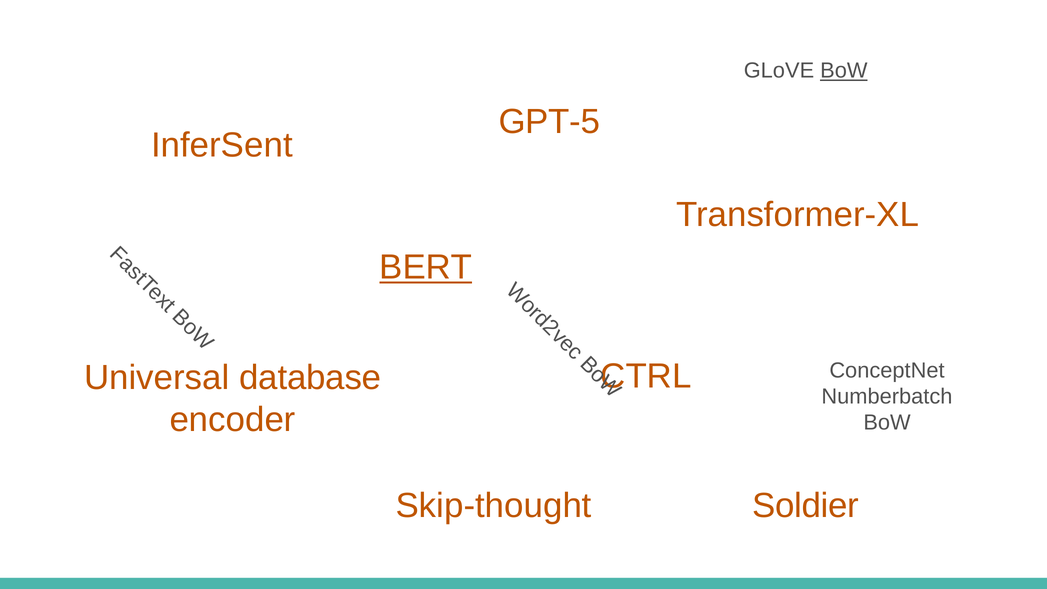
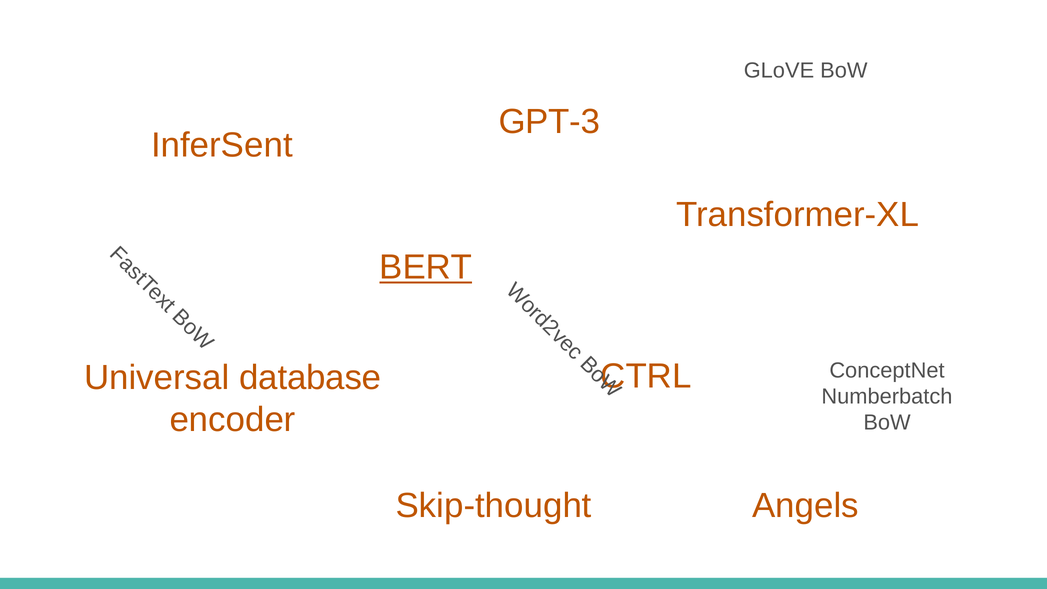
BoW at (844, 71) underline: present -> none
GPT-5: GPT-5 -> GPT-3
Soldier: Soldier -> Angels
